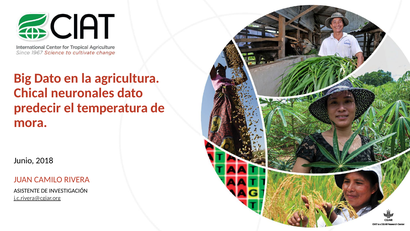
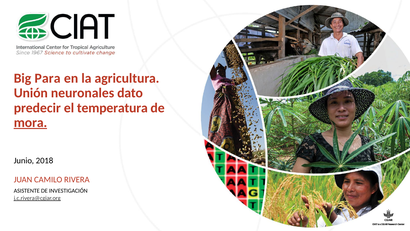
Big Dato: Dato -> Para
Chical: Chical -> Unión
mora underline: none -> present
